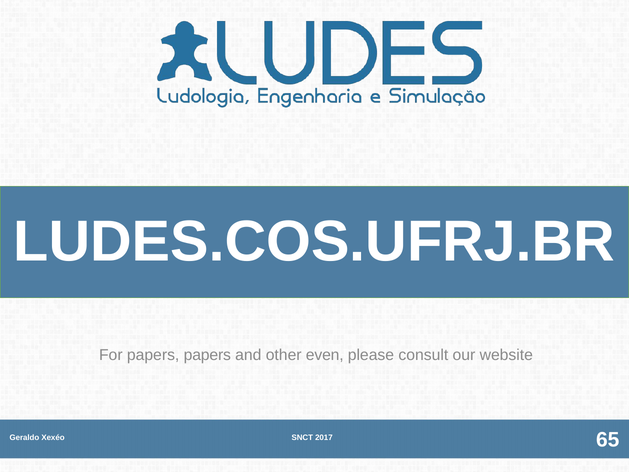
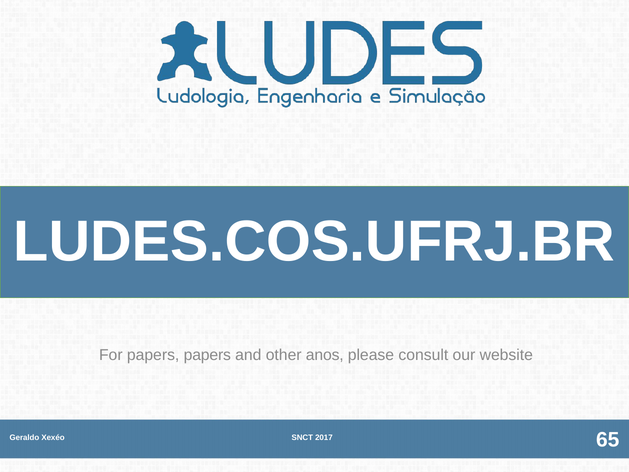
even: even -> anos
